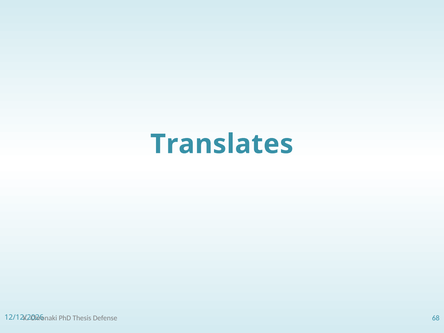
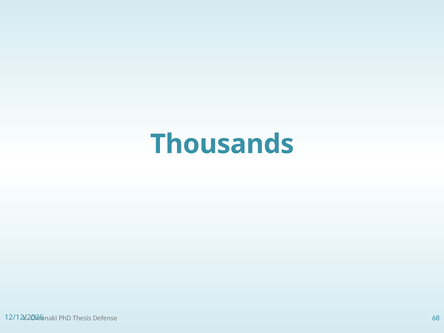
Translates: Translates -> Thousands
